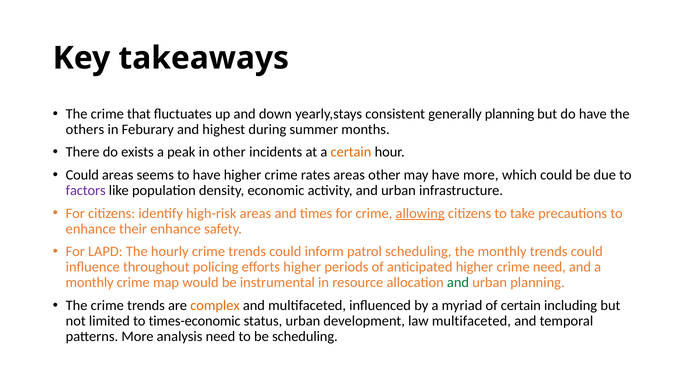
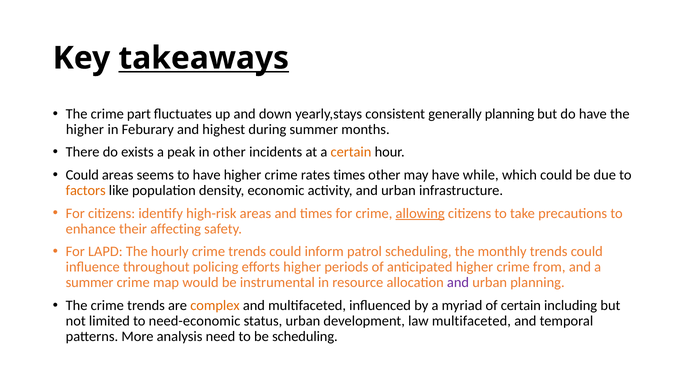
takeaways underline: none -> present
that: that -> part
others at (85, 129): others -> higher
rates areas: areas -> times
have more: more -> while
factors colour: purple -> orange
their enhance: enhance -> affecting
crime need: need -> from
monthly at (90, 283): monthly -> summer
and at (458, 283) colour: green -> purple
times-economic: times-economic -> need-economic
